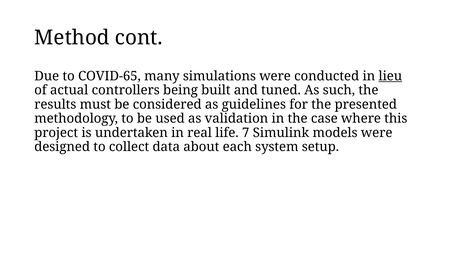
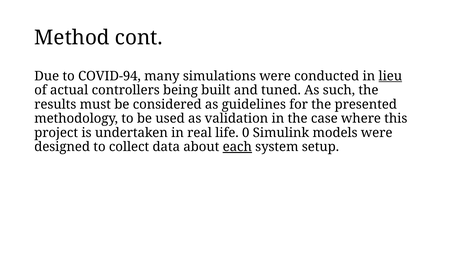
COVID-65: COVID-65 -> COVID-94
7: 7 -> 0
each underline: none -> present
